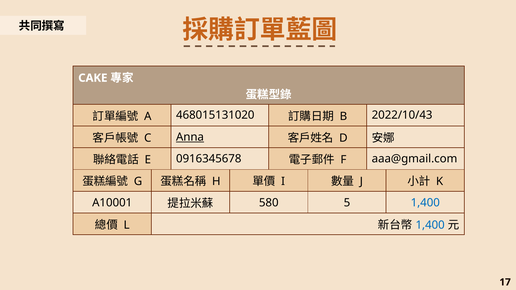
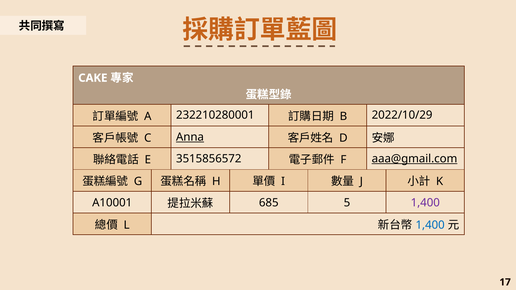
468015131020: 468015131020 -> 232210280001
2022/10/43: 2022/10/43 -> 2022/10/29
0916345678: 0916345678 -> 3515856572
aaa@gmail.com underline: none -> present
580: 580 -> 685
1,400 at (425, 203) colour: blue -> purple
